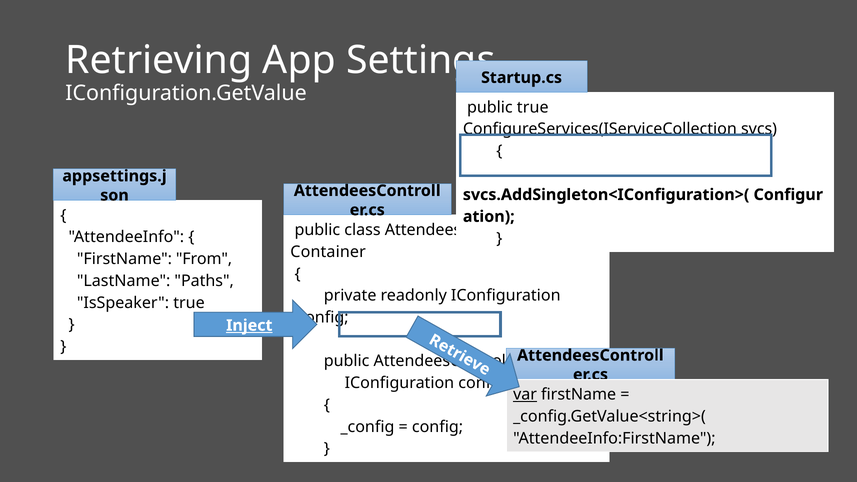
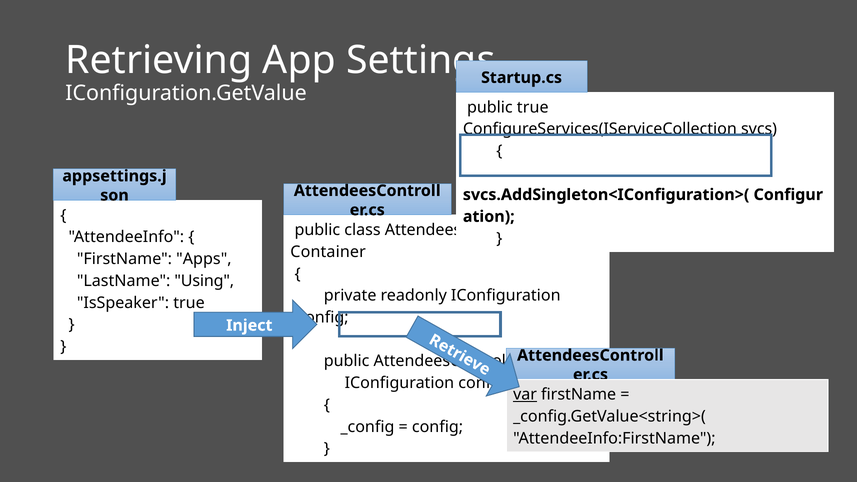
From: From -> Apps
Paths: Paths -> Using
Inject underline: present -> none
